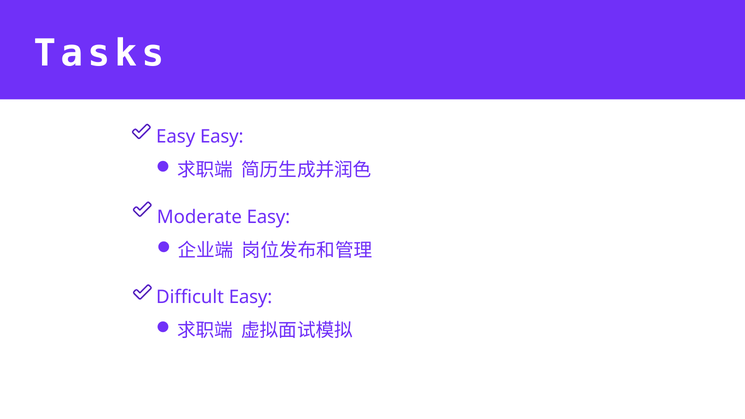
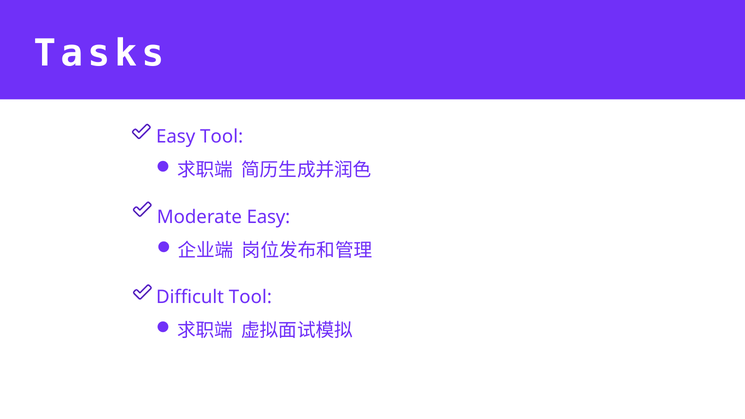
Easy Easy: Easy -> Tool
Difficult Easy: Easy -> Tool
